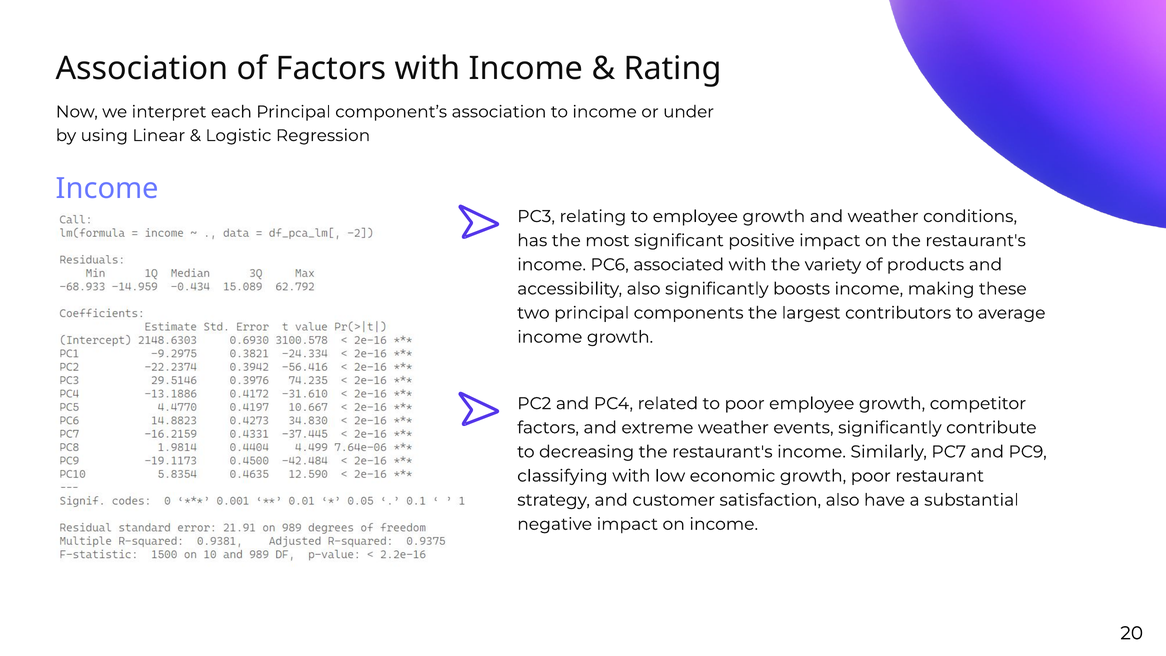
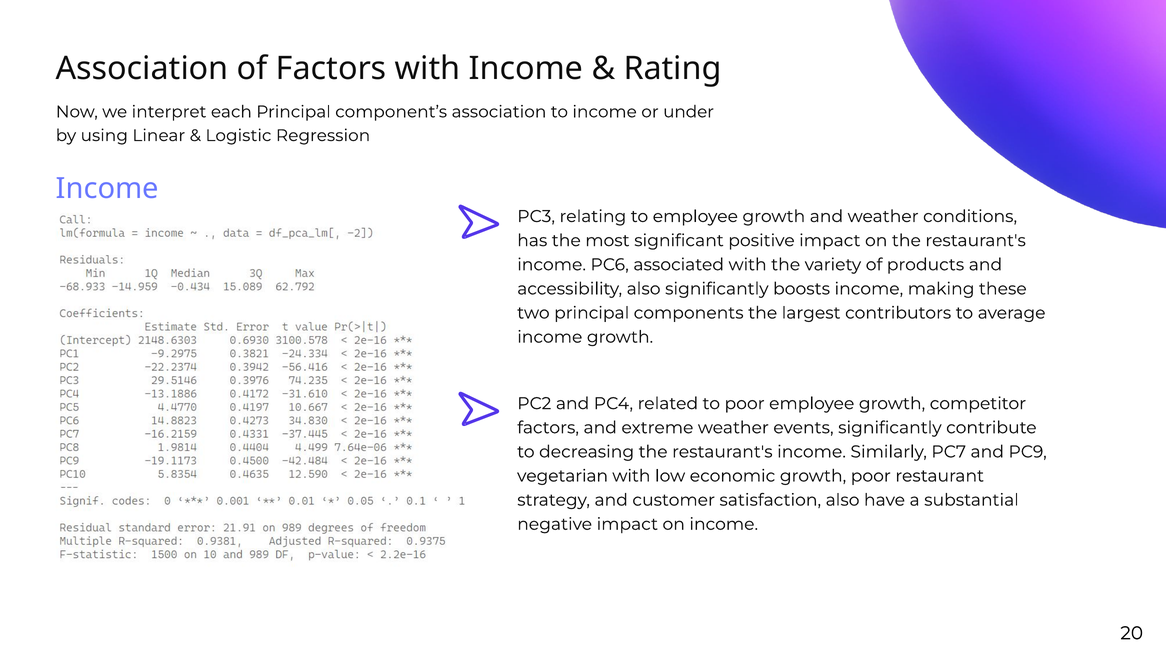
classifying: classifying -> vegetarian
